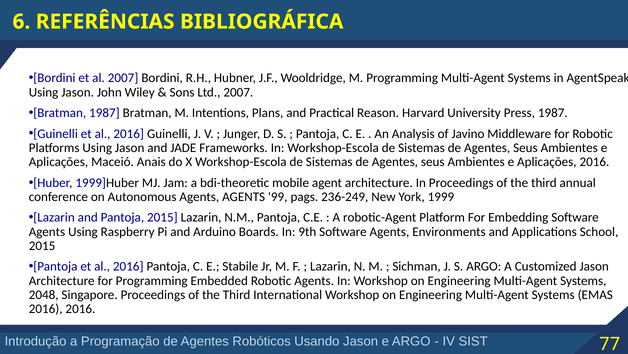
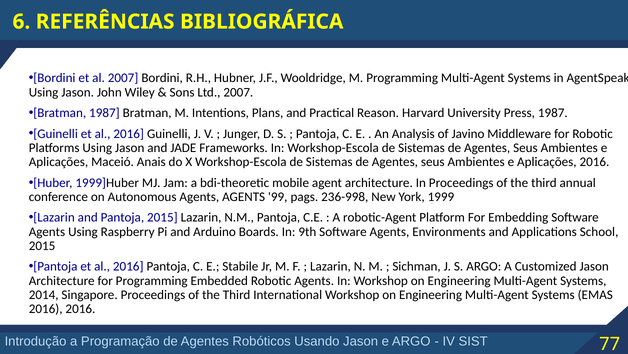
236-249: 236-249 -> 236-998
2048: 2048 -> 2014
